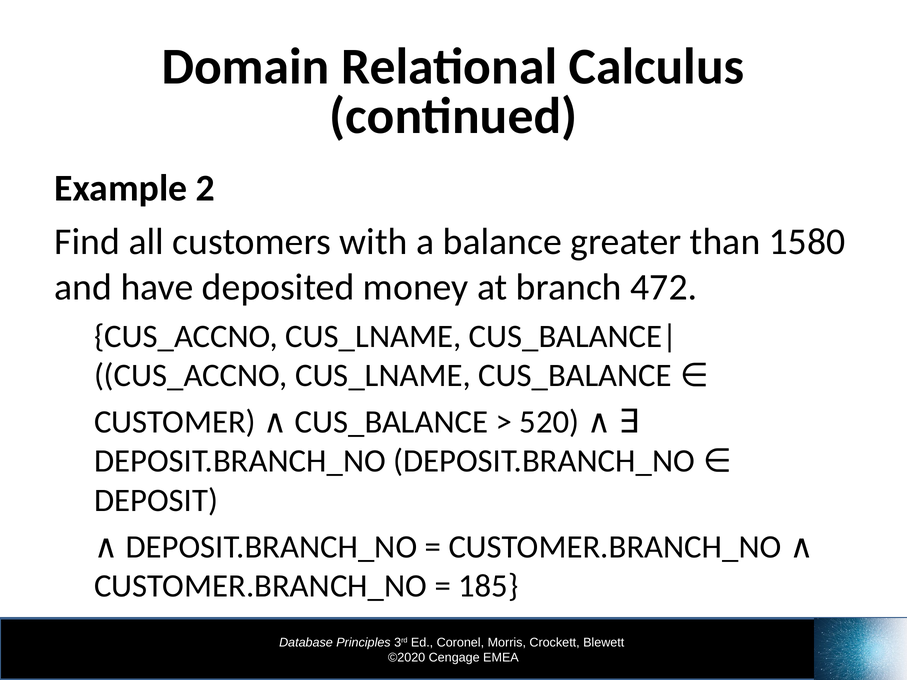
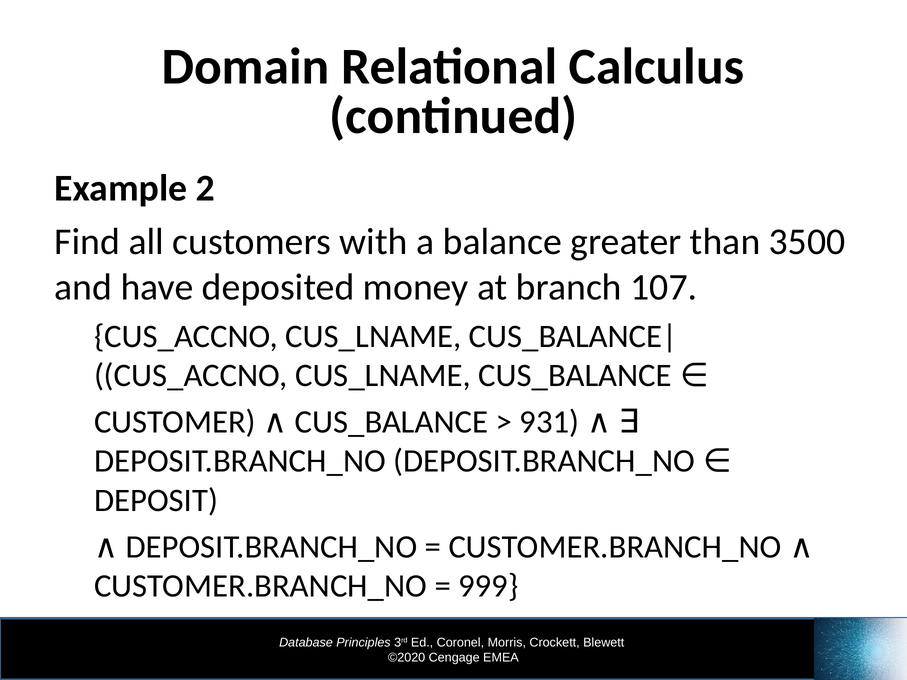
1580: 1580 -> 3500
472: 472 -> 107
520: 520 -> 931
185: 185 -> 999
